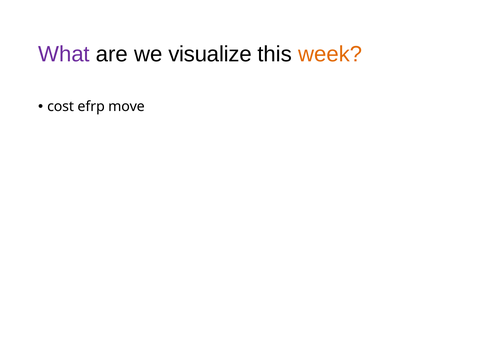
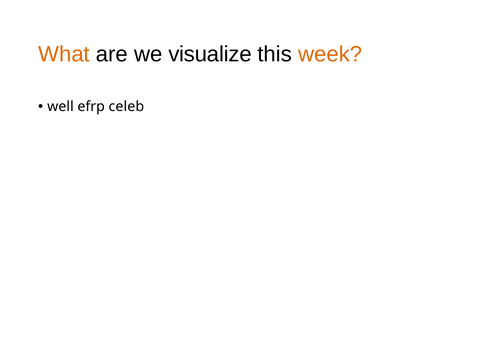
What colour: purple -> orange
cost: cost -> well
move: move -> celeb
